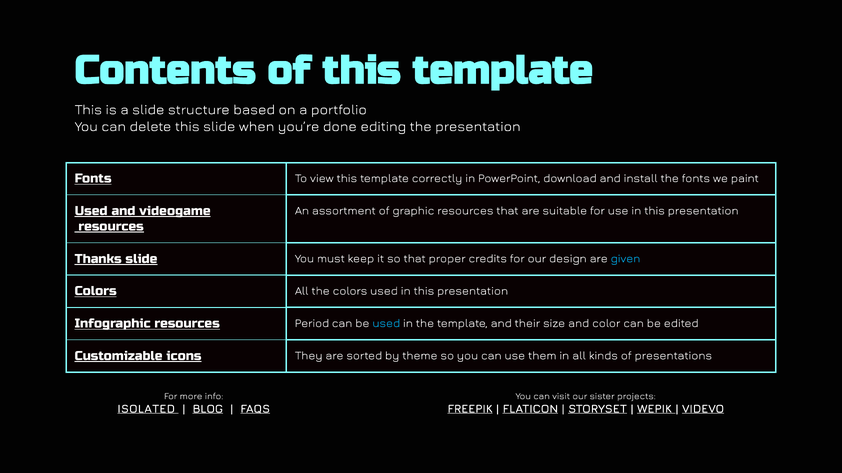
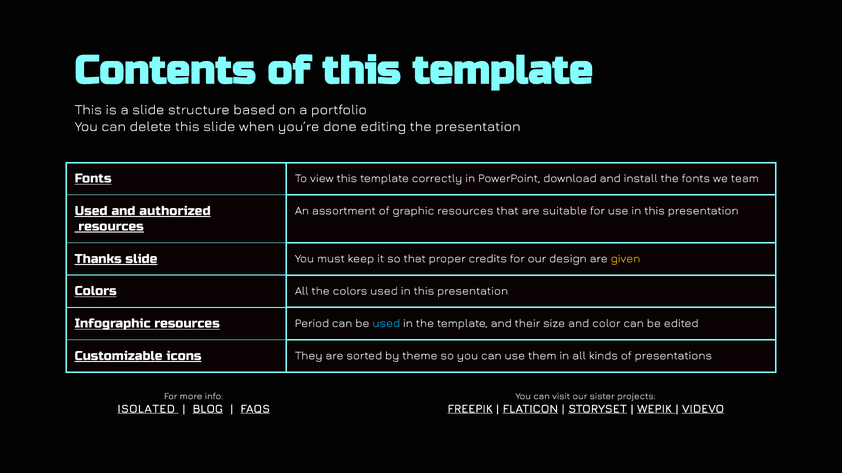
paint: paint -> team
videogame: videogame -> authorized
given colour: light blue -> yellow
